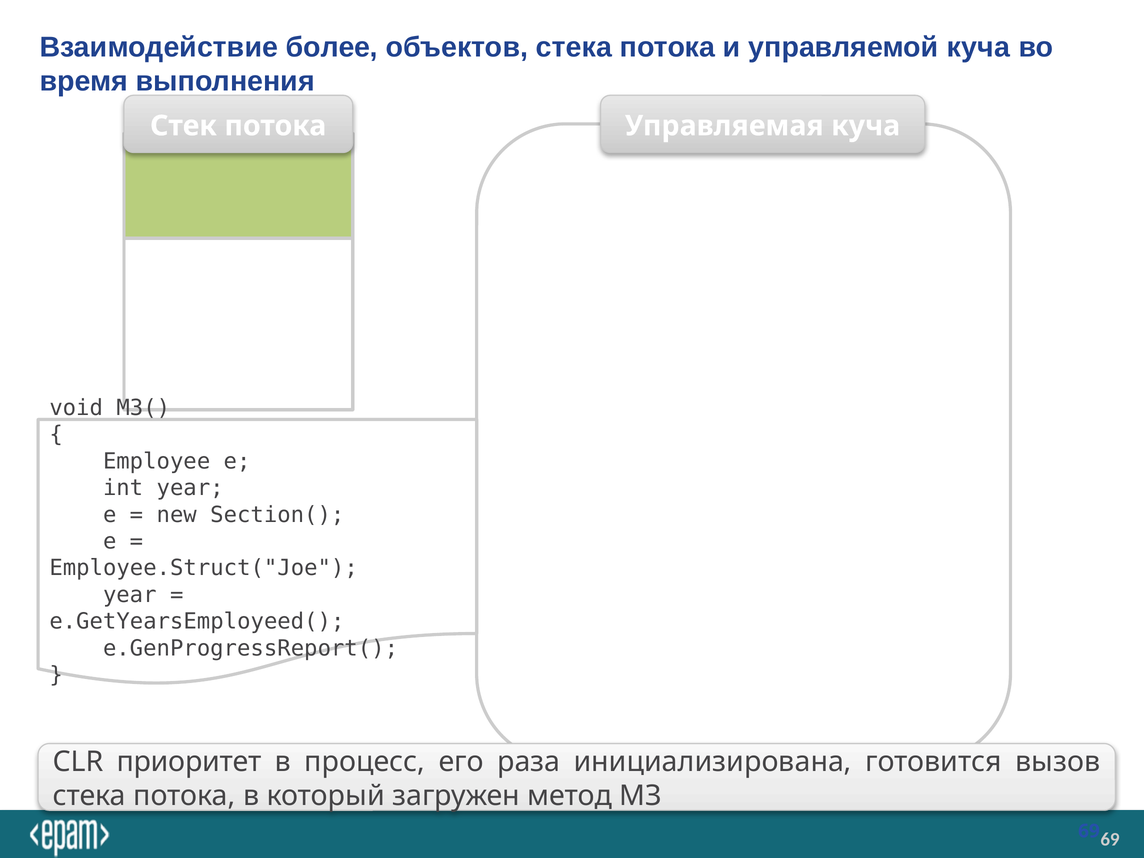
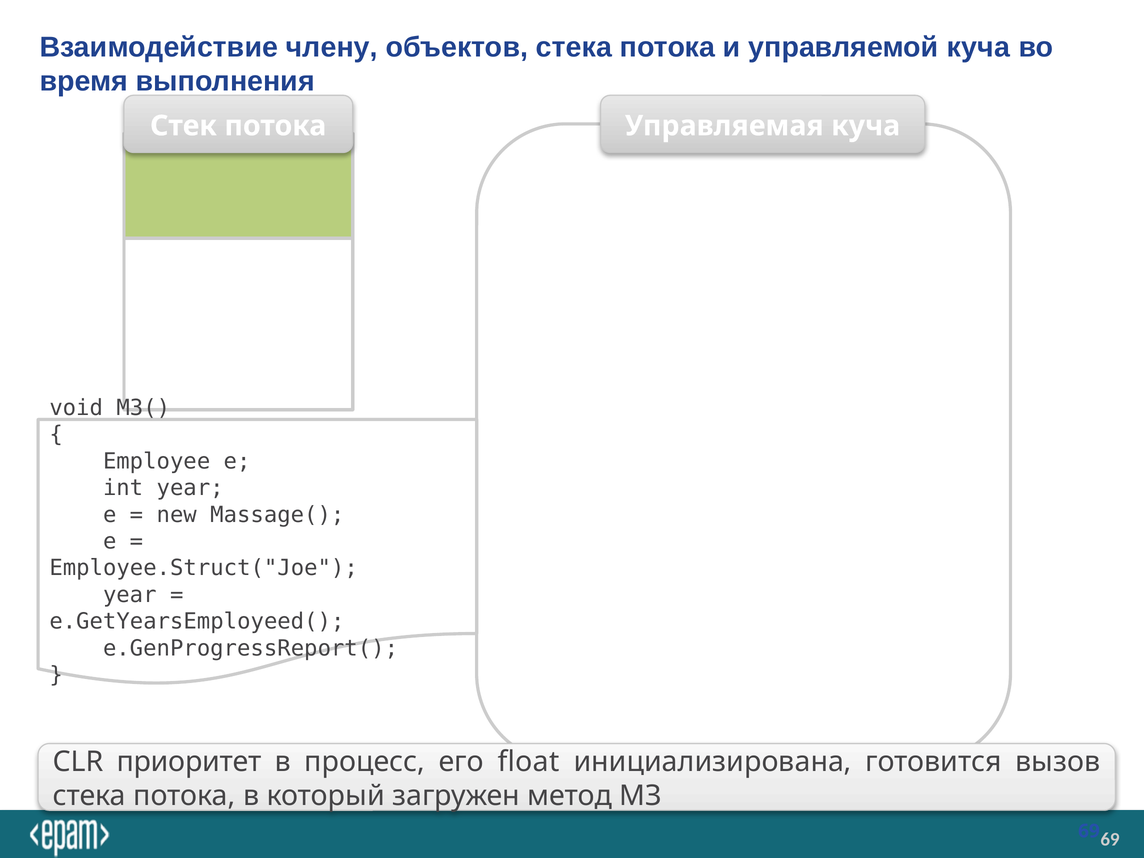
более: более -> члену
Section(: Section( -> Massage(
раза: раза -> float
